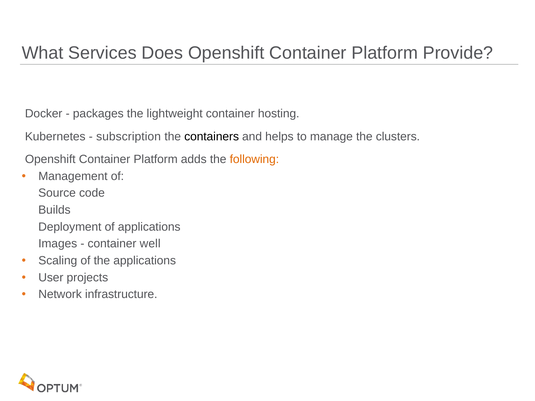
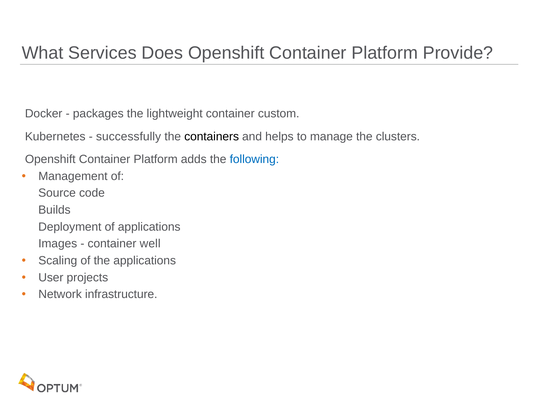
hosting: hosting -> custom
subscription: subscription -> successfully
following colour: orange -> blue
